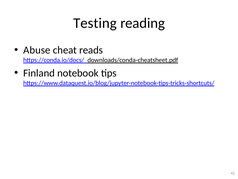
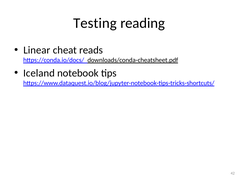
Abuse: Abuse -> Linear
Finland: Finland -> Iceland
